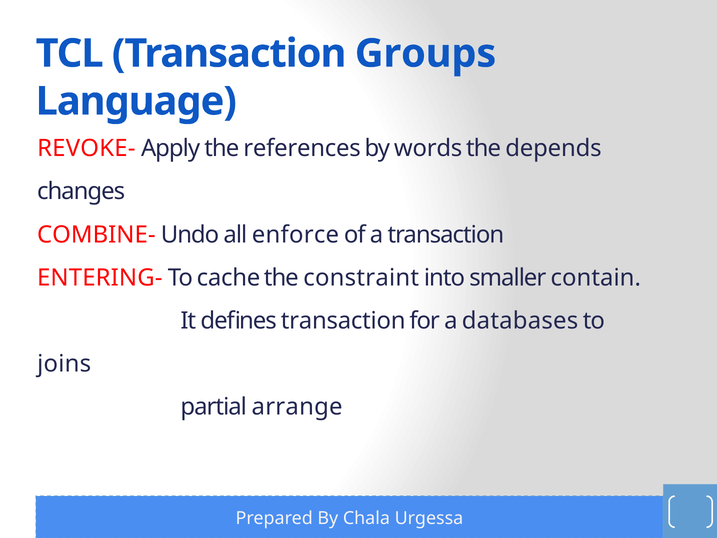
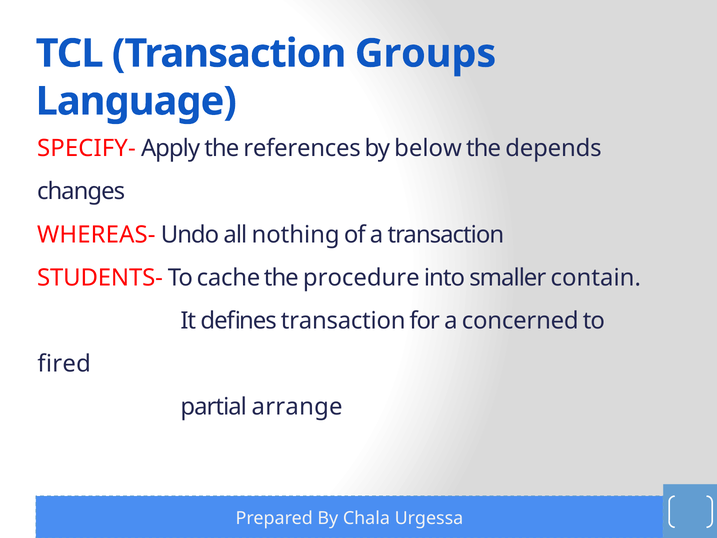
REVOKE-: REVOKE- -> SPECIFY-
words: words -> below
COMBINE-: COMBINE- -> WHEREAS-
enforce: enforce -> nothing
ENTERING-: ENTERING- -> STUDENTS-
constraint: constraint -> procedure
databases: databases -> concerned
joins: joins -> fired
